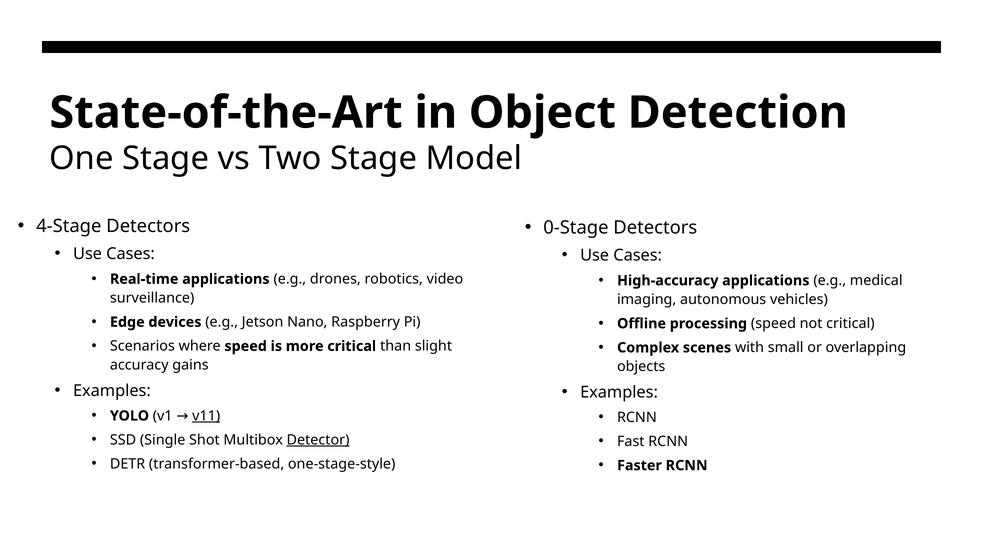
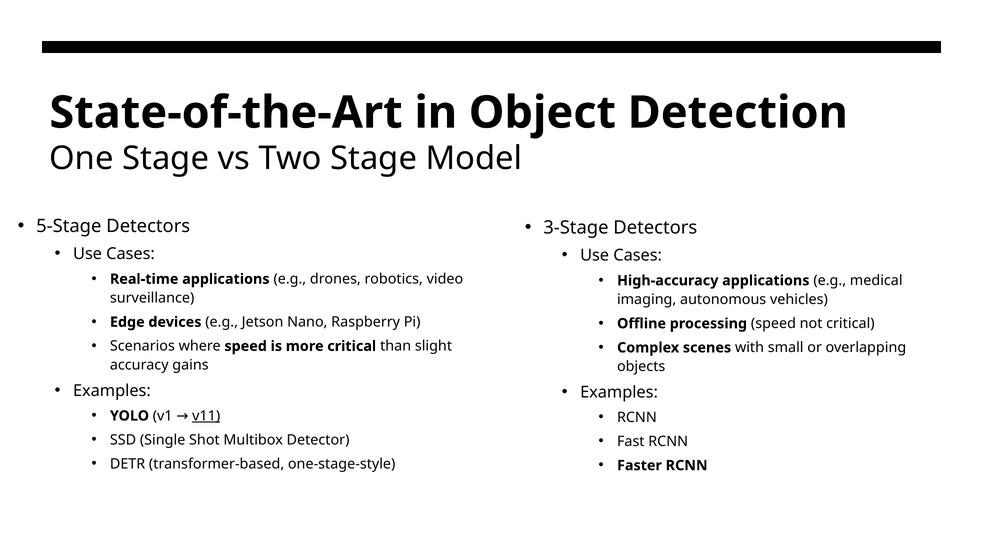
4-Stage: 4-Stage -> 5-Stage
0-Stage: 0-Stage -> 3-Stage
Detector underline: present -> none
